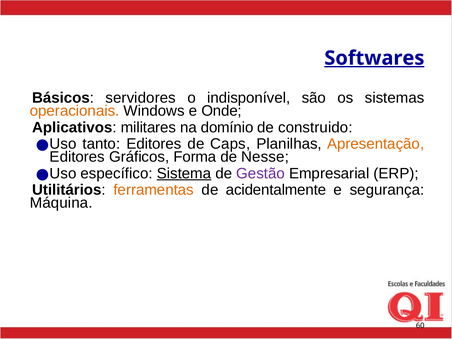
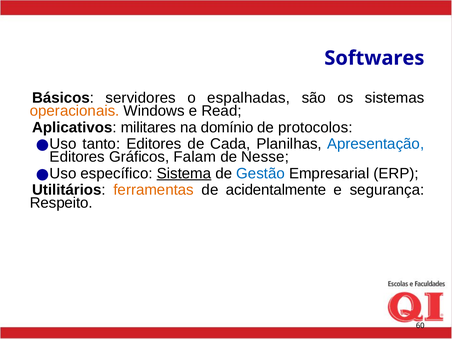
Softwares underline: present -> none
indisponível: indisponível -> espalhadas
Onde: Onde -> Read
construido: construido -> protocolos
Caps: Caps -> Cada
Apresentação colour: orange -> blue
Forma: Forma -> Falam
Gestão colour: purple -> blue
Máquina: Máquina -> Respeito
